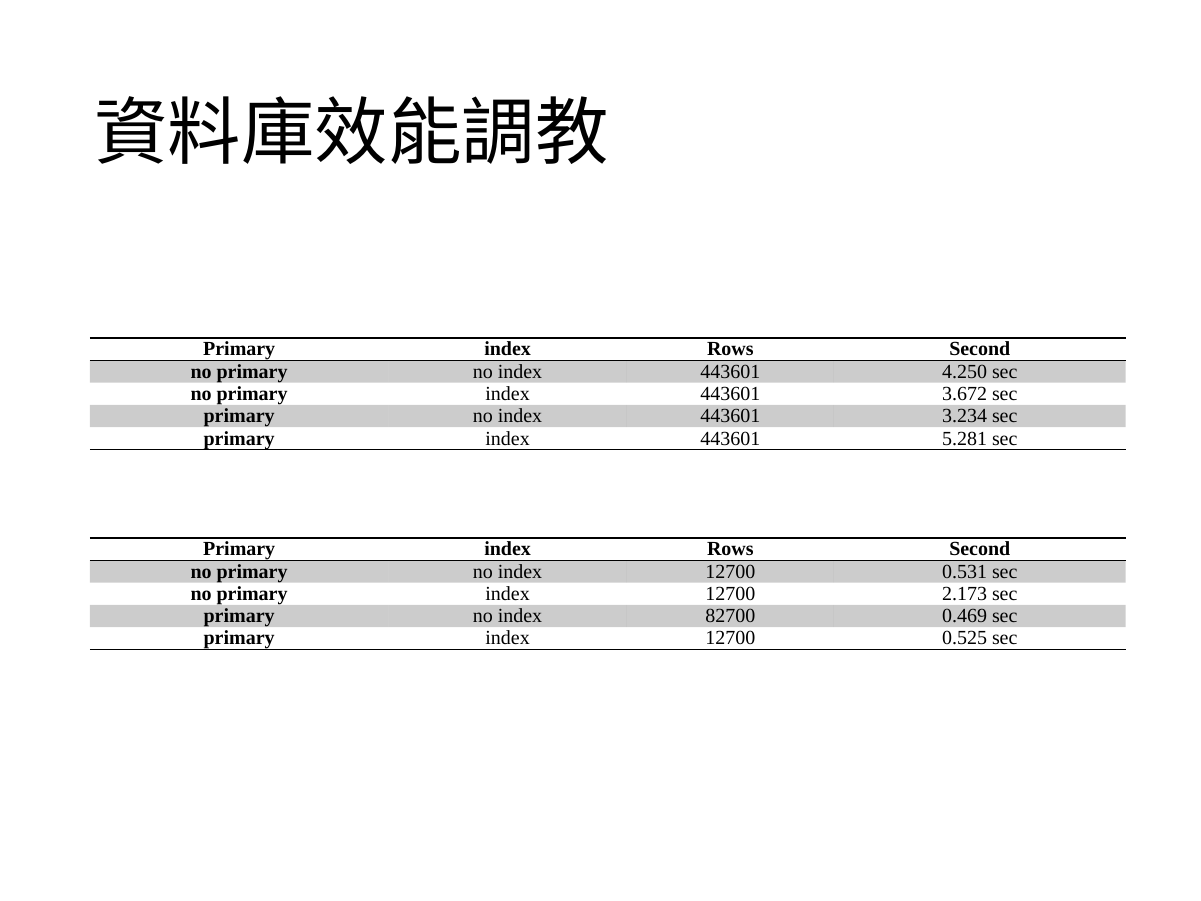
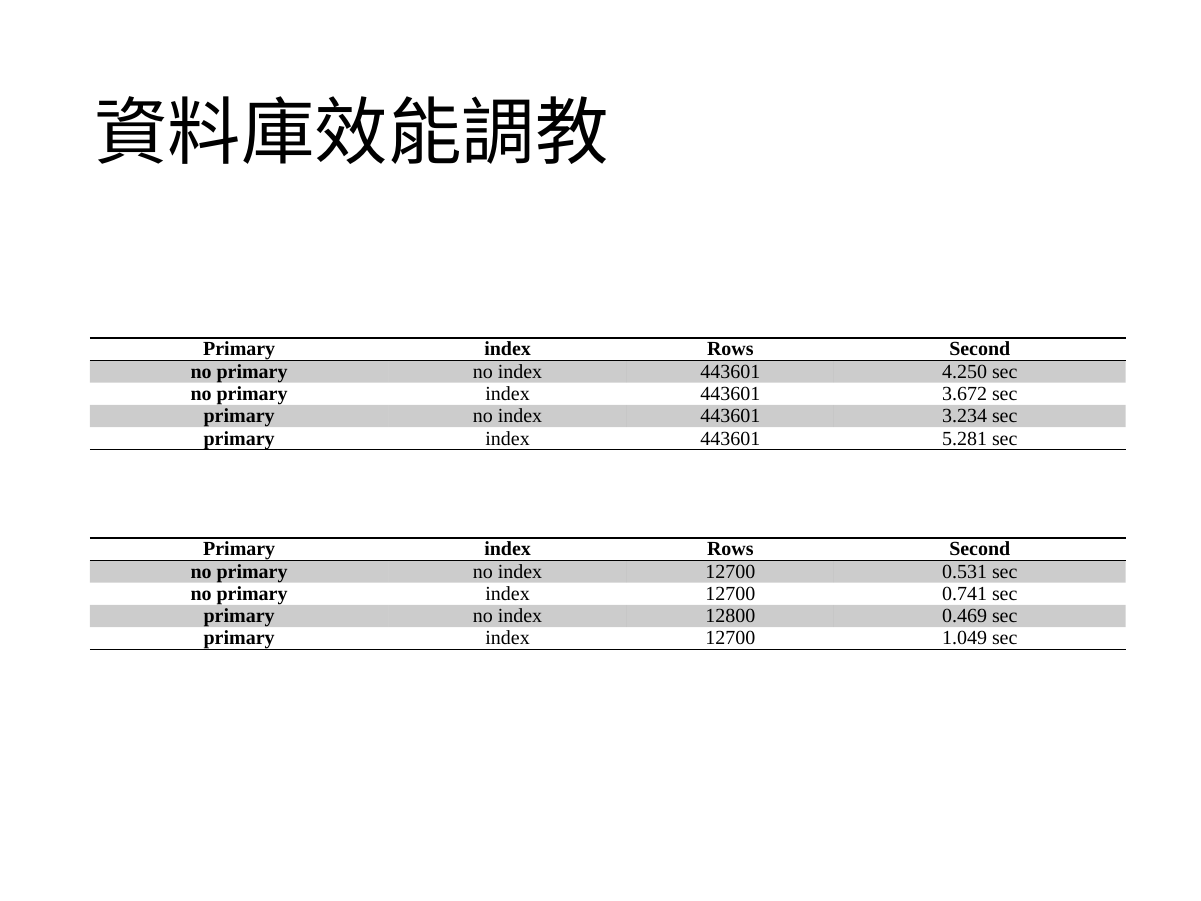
2.173: 2.173 -> 0.741
82700: 82700 -> 12800
0.525: 0.525 -> 1.049
